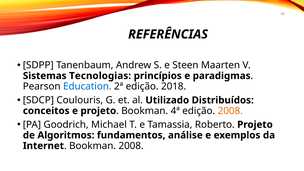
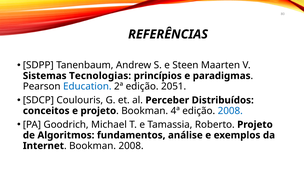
2018: 2018 -> 2051
Utilizado: Utilizado -> Perceber
2008 at (230, 111) colour: orange -> blue
